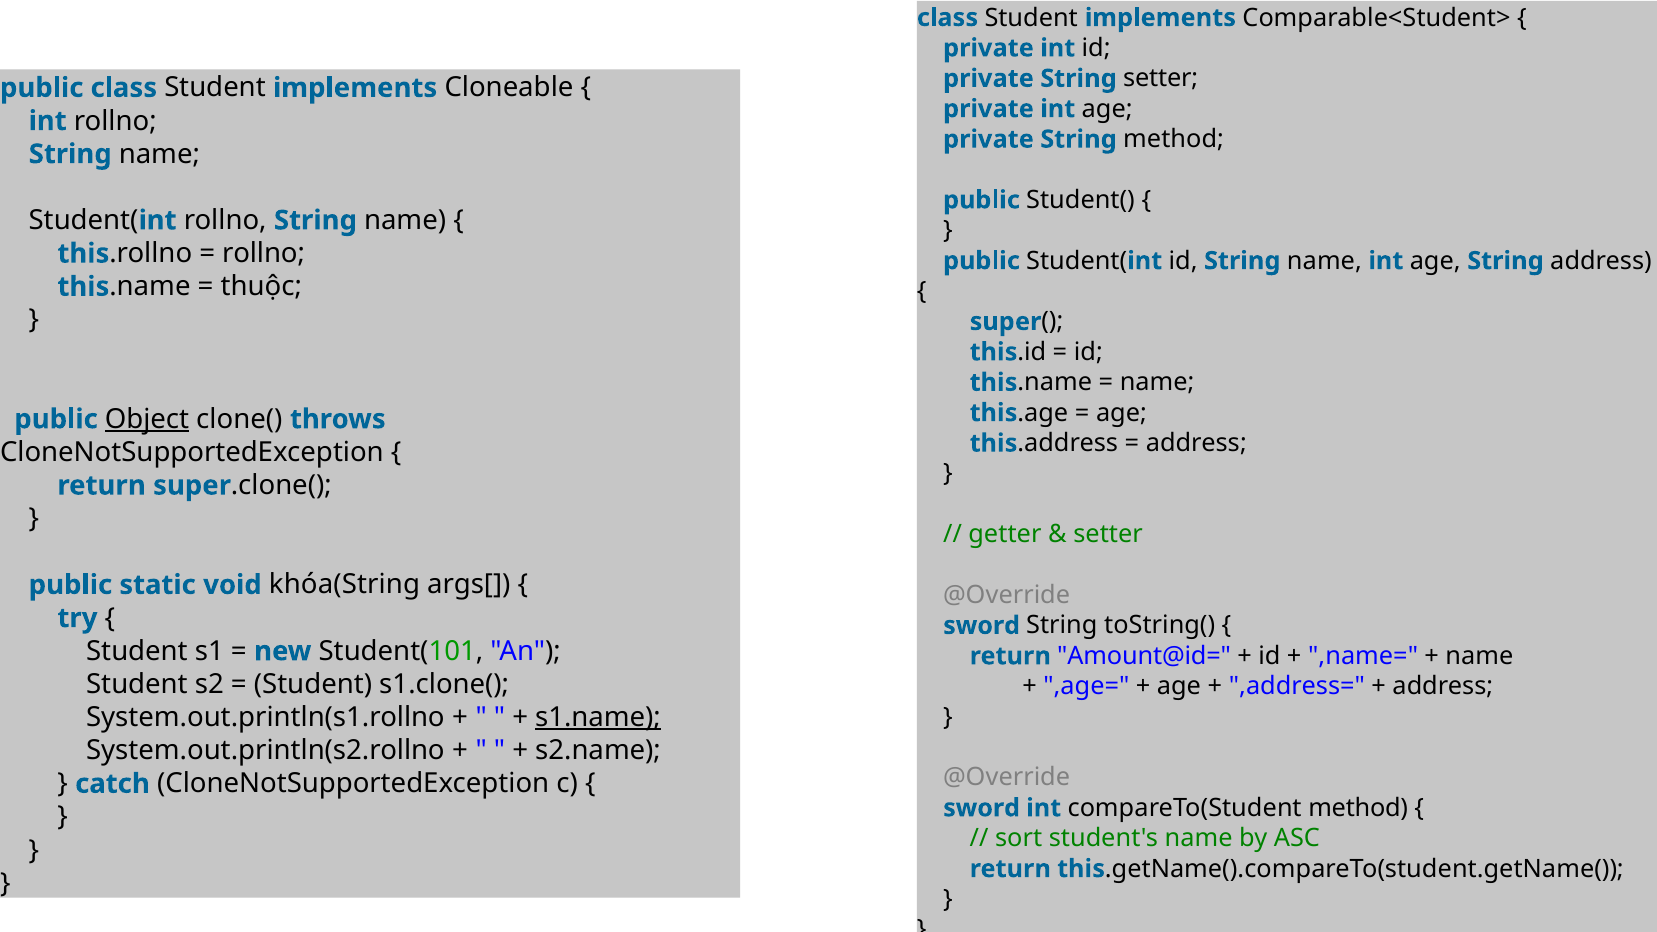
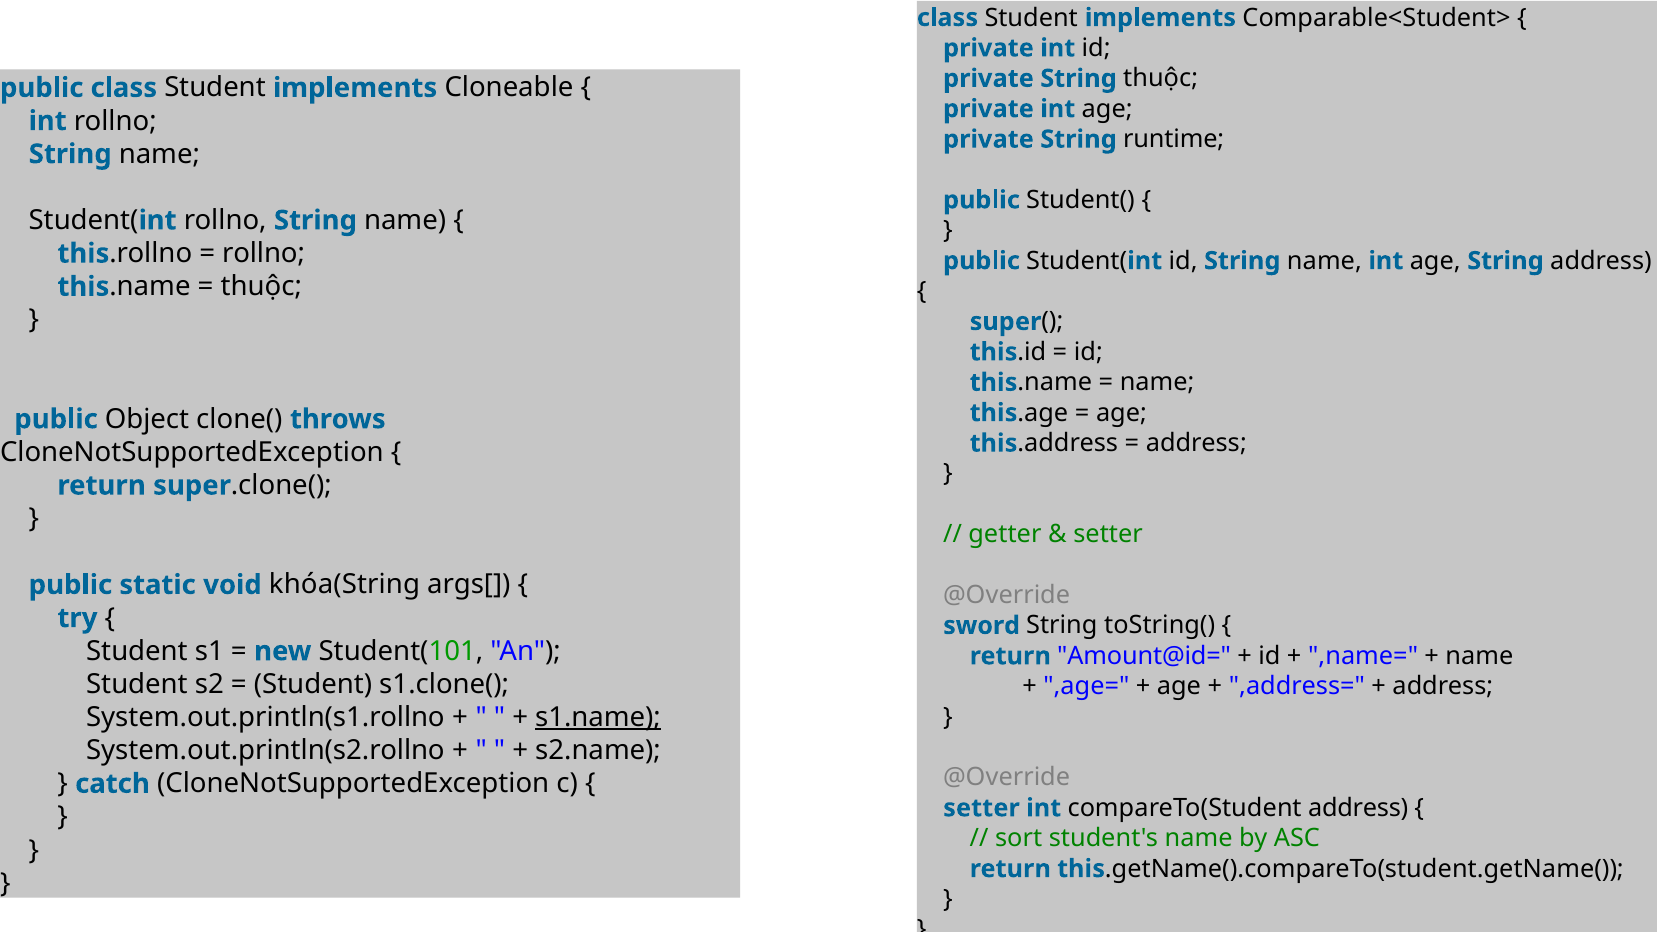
String setter: setter -> thuộc
String method: method -> runtime
Object underline: present -> none
sword at (982, 808): sword -> setter
compareTo(Student method: method -> address
